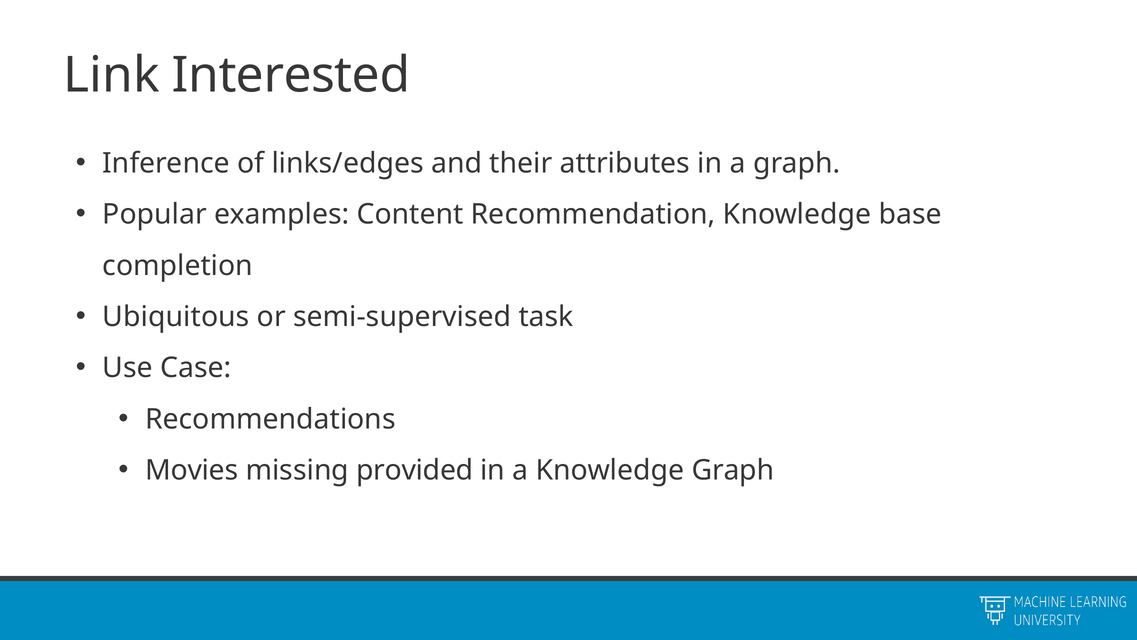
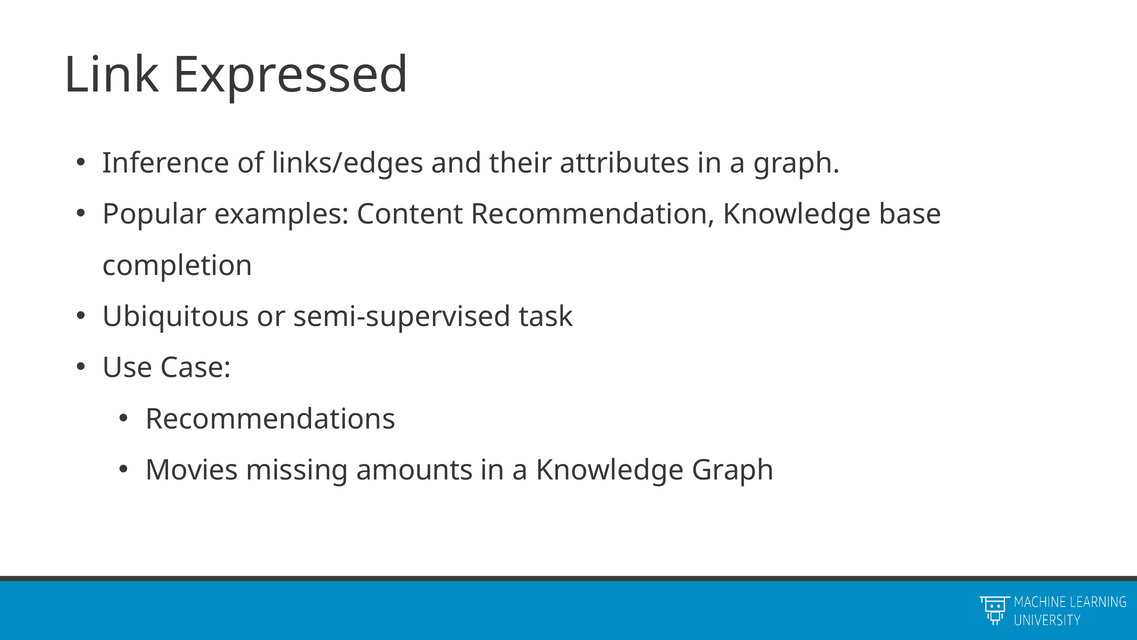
Interested: Interested -> Expressed
provided: provided -> amounts
